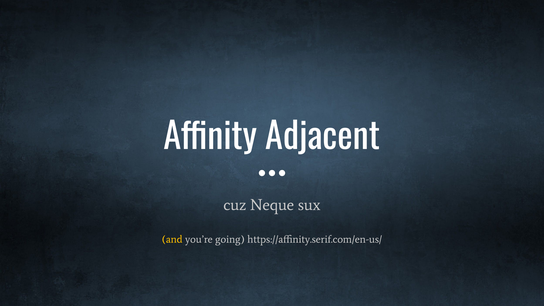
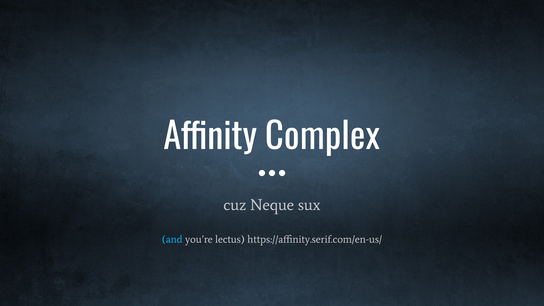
Adjacent: Adjacent -> Complex
and colour: yellow -> light blue
going: going -> lectus
